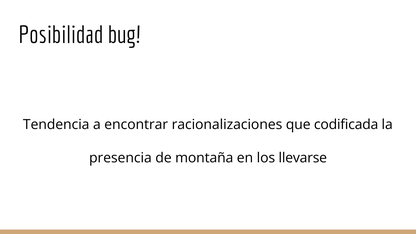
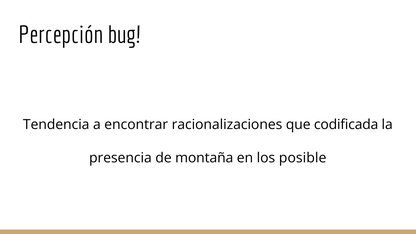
Posibilidad: Posibilidad -> Percepción
llevarse: llevarse -> posible
